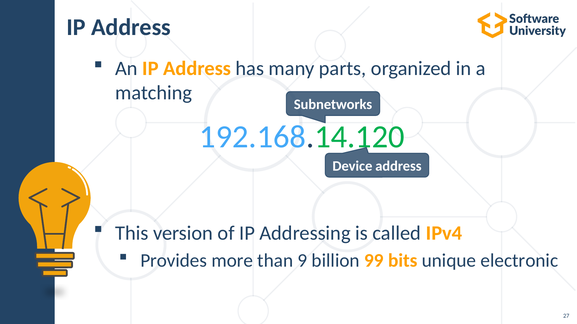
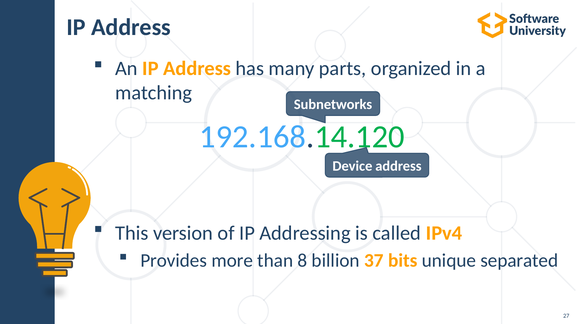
9: 9 -> 8
99: 99 -> 37
electronic: electronic -> separated
